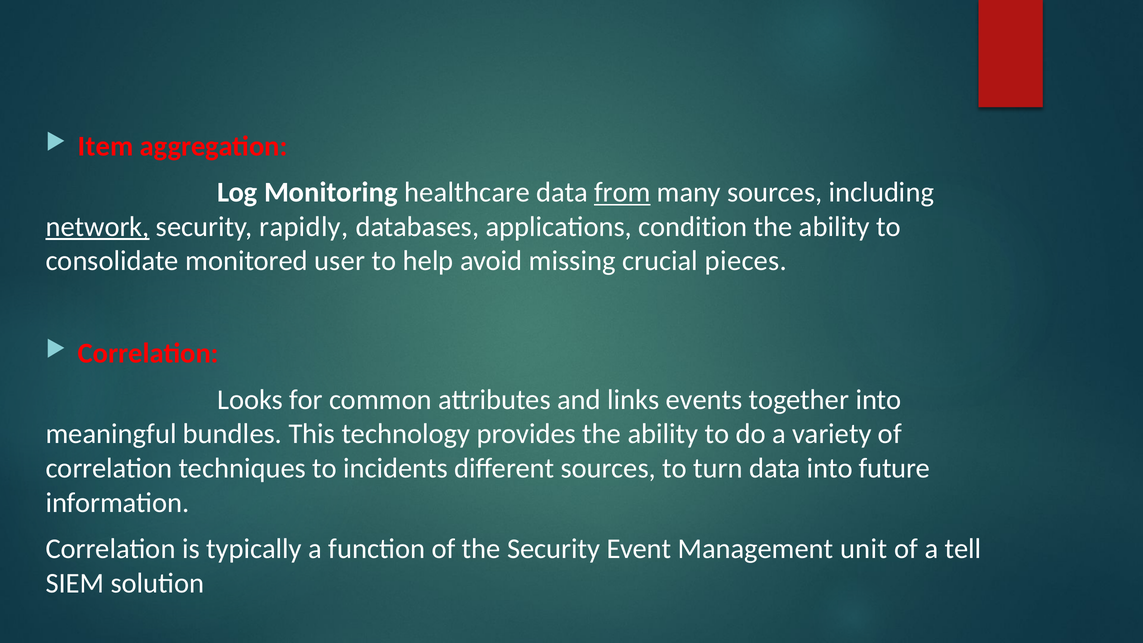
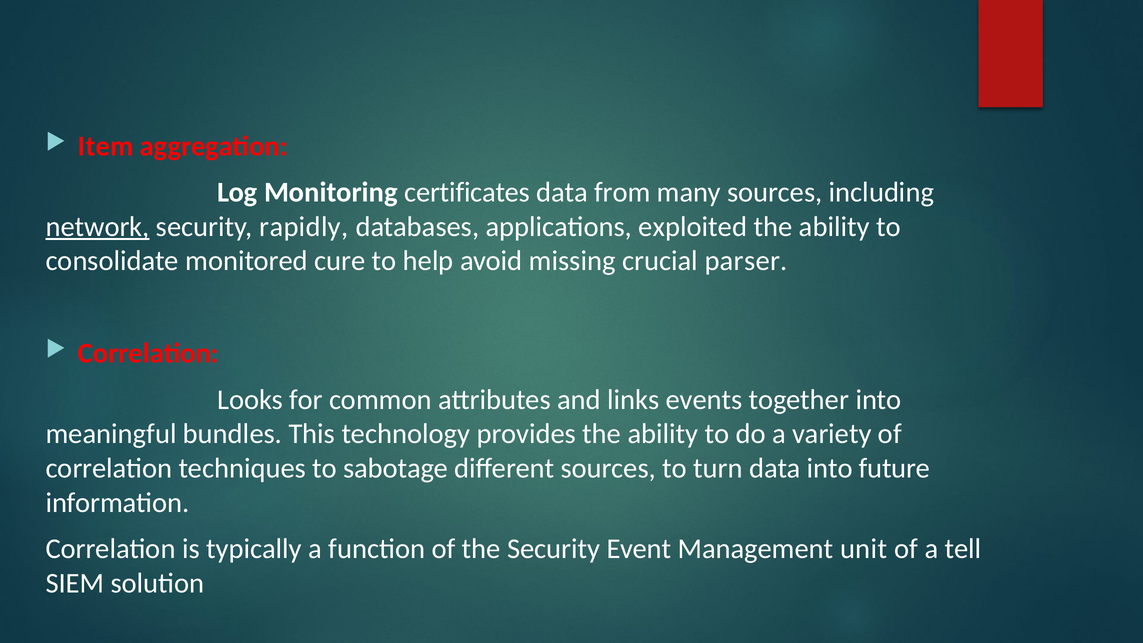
healthcare: healthcare -> certificates
from underline: present -> none
condition: condition -> exploited
user: user -> cure
pieces: pieces -> parser
incidents: incidents -> sabotage
